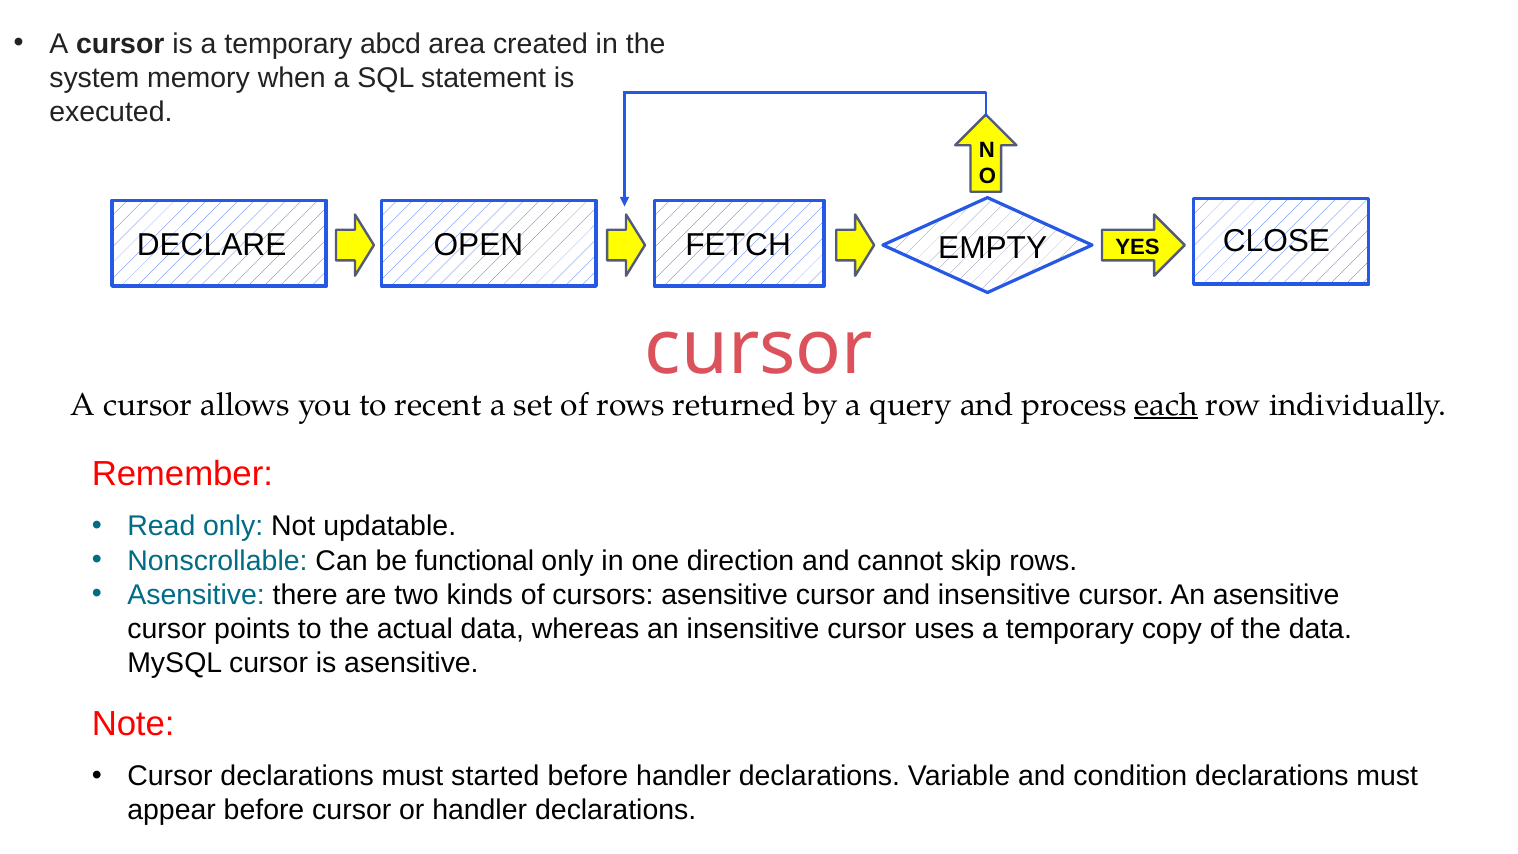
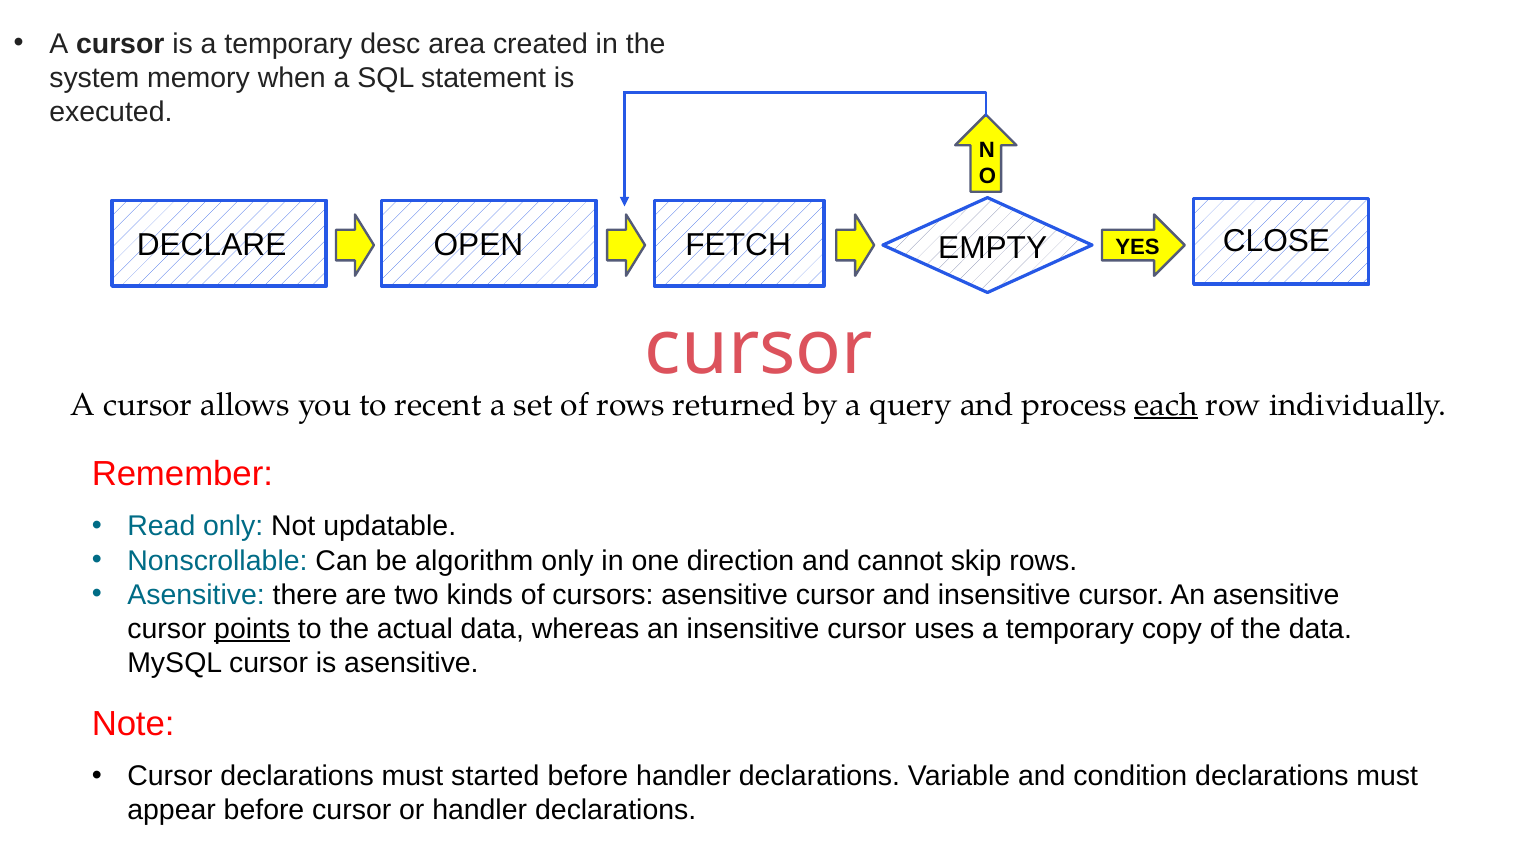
abcd: abcd -> desc
functional: functional -> algorithm
points underline: none -> present
